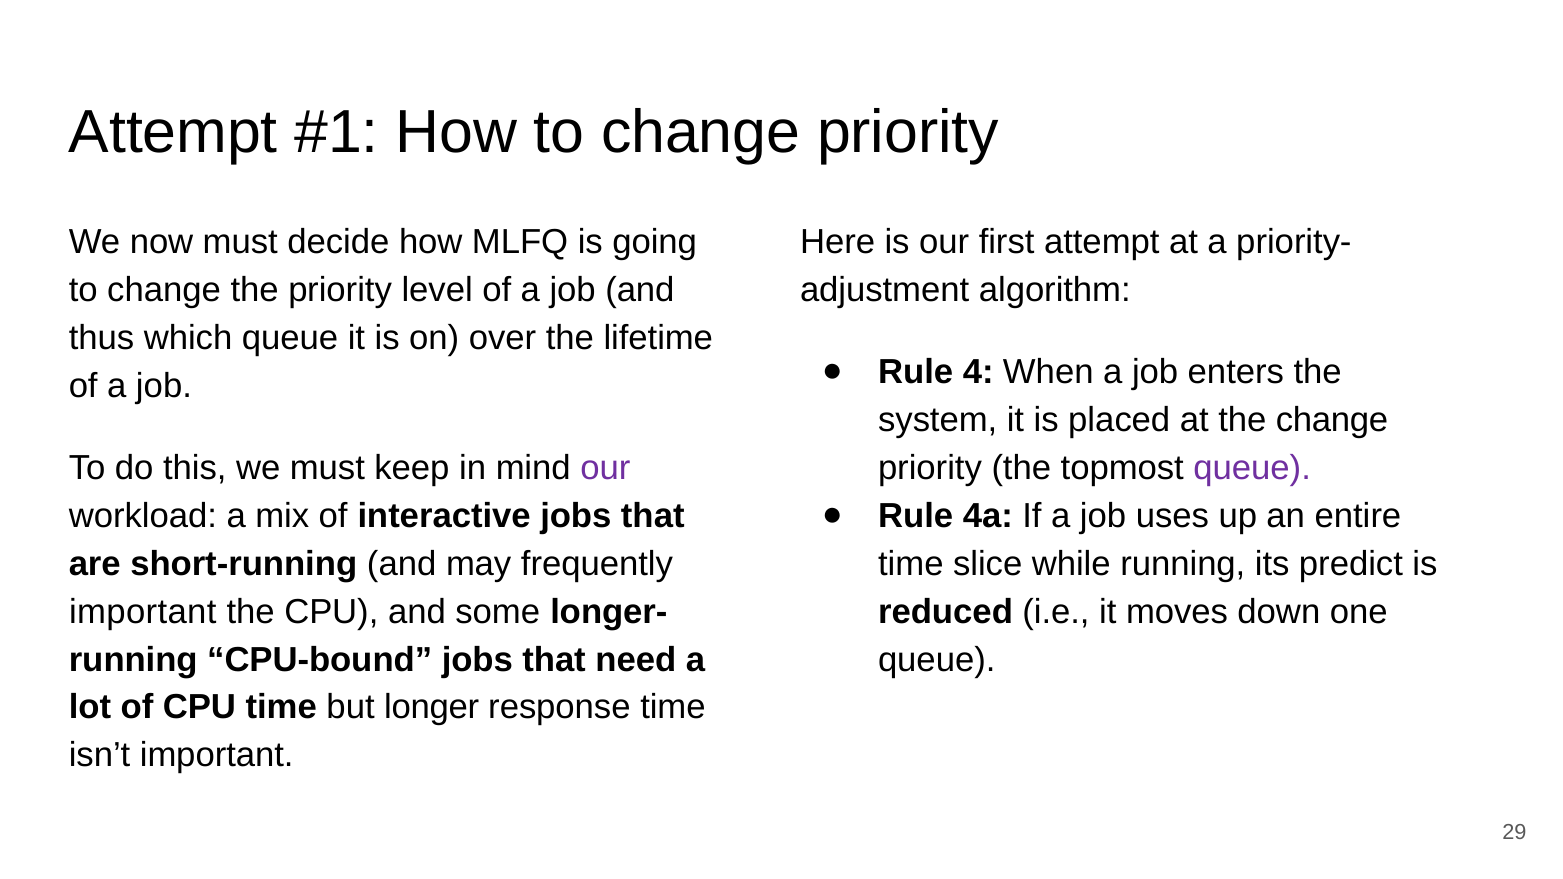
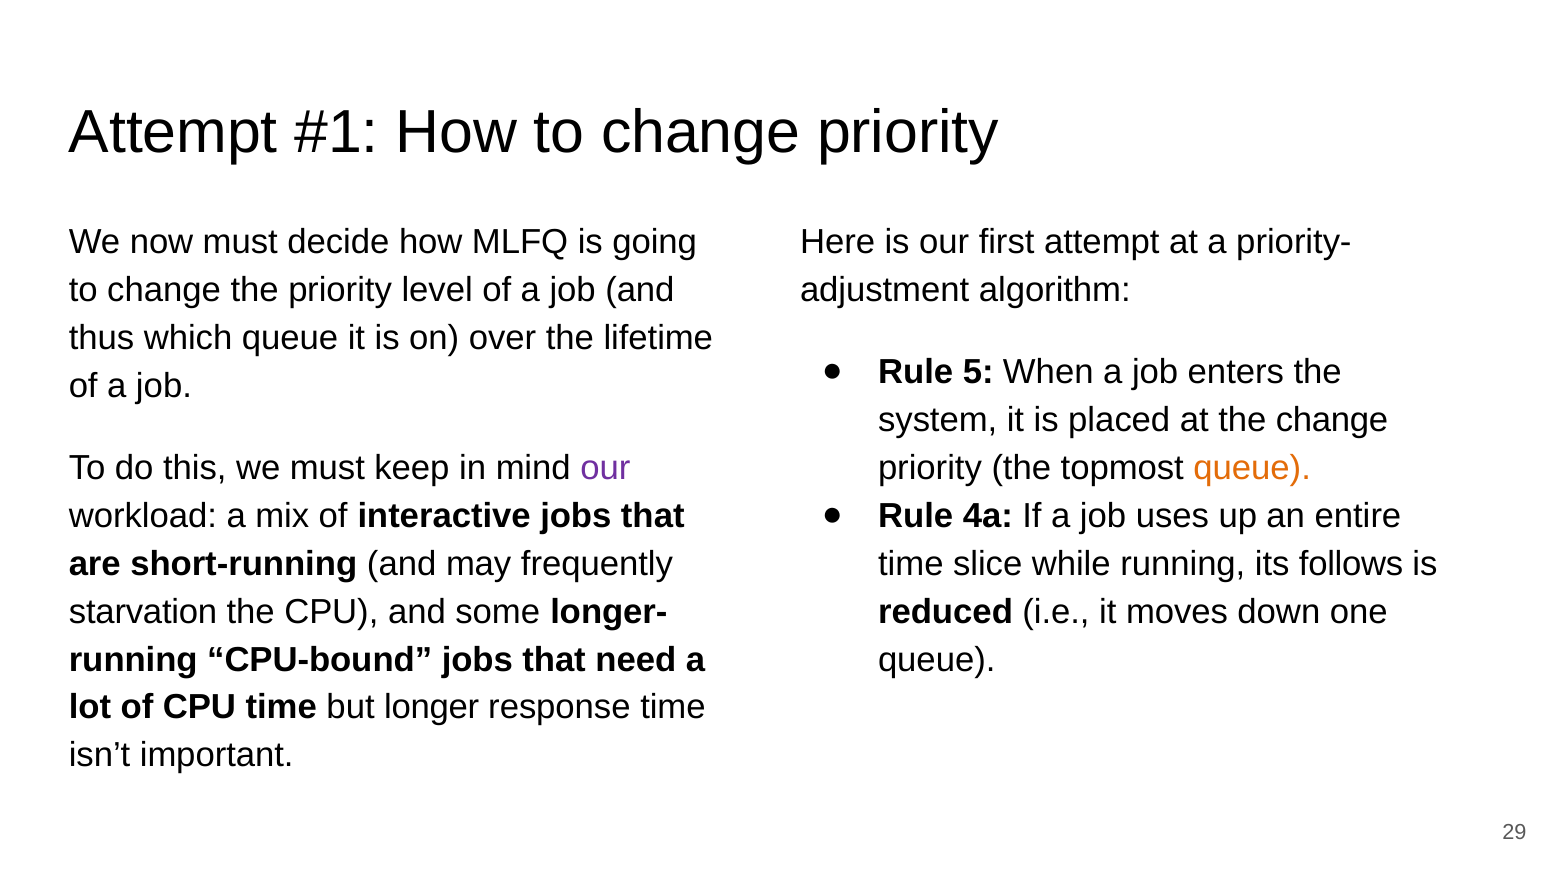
4: 4 -> 5
queue at (1252, 468) colour: purple -> orange
predict: predict -> follows
important at (143, 612): important -> starvation
